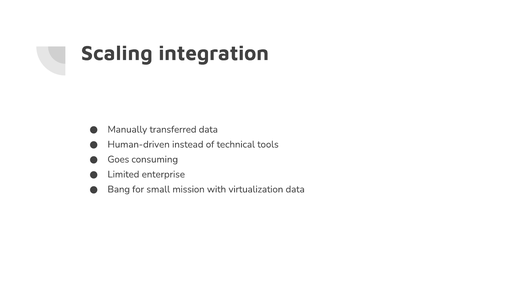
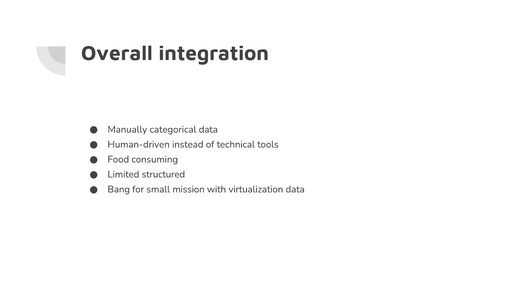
Scaling: Scaling -> Overall
transferred: transferred -> categorical
Goes: Goes -> Food
enterprise: enterprise -> structured
